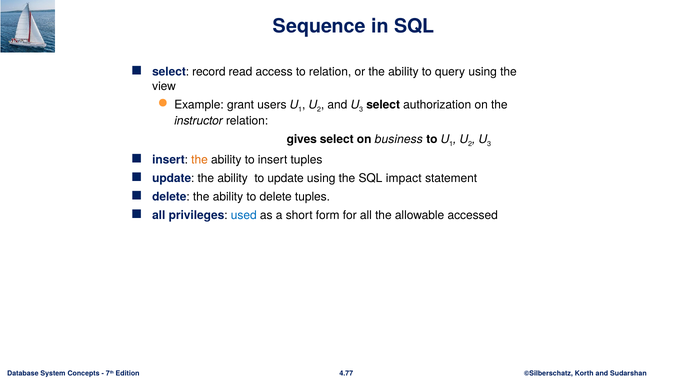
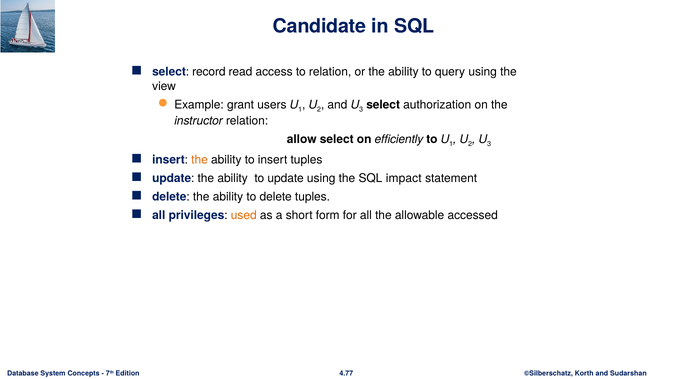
Sequence: Sequence -> Candidate
gives: gives -> allow
business: business -> efficiently
used colour: blue -> orange
